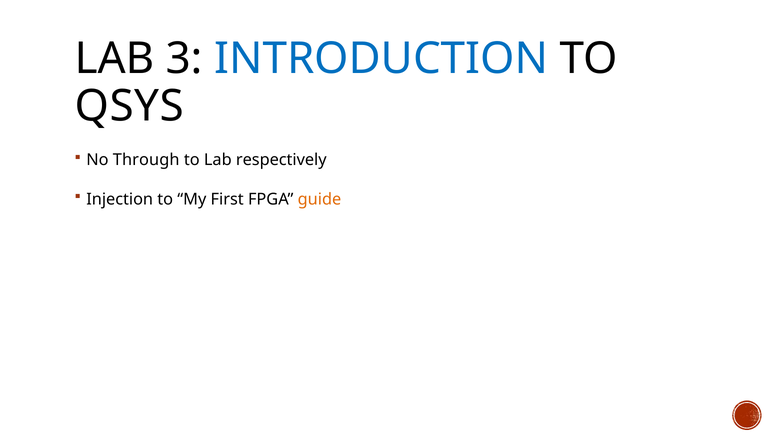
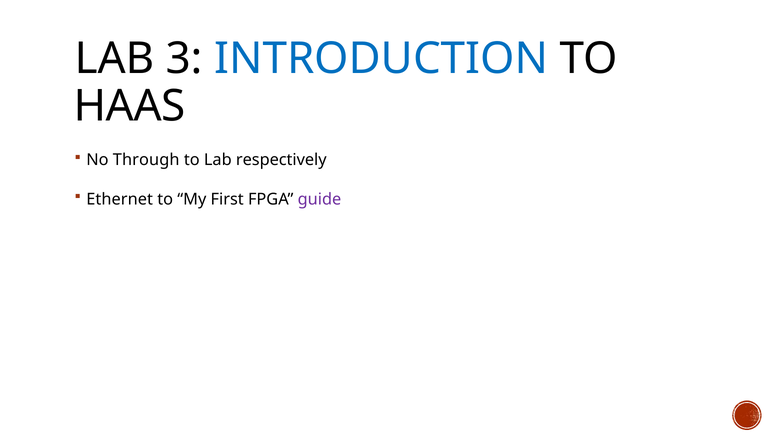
QSYS: QSYS -> HAAS
Injection: Injection -> Ethernet
guide colour: orange -> purple
